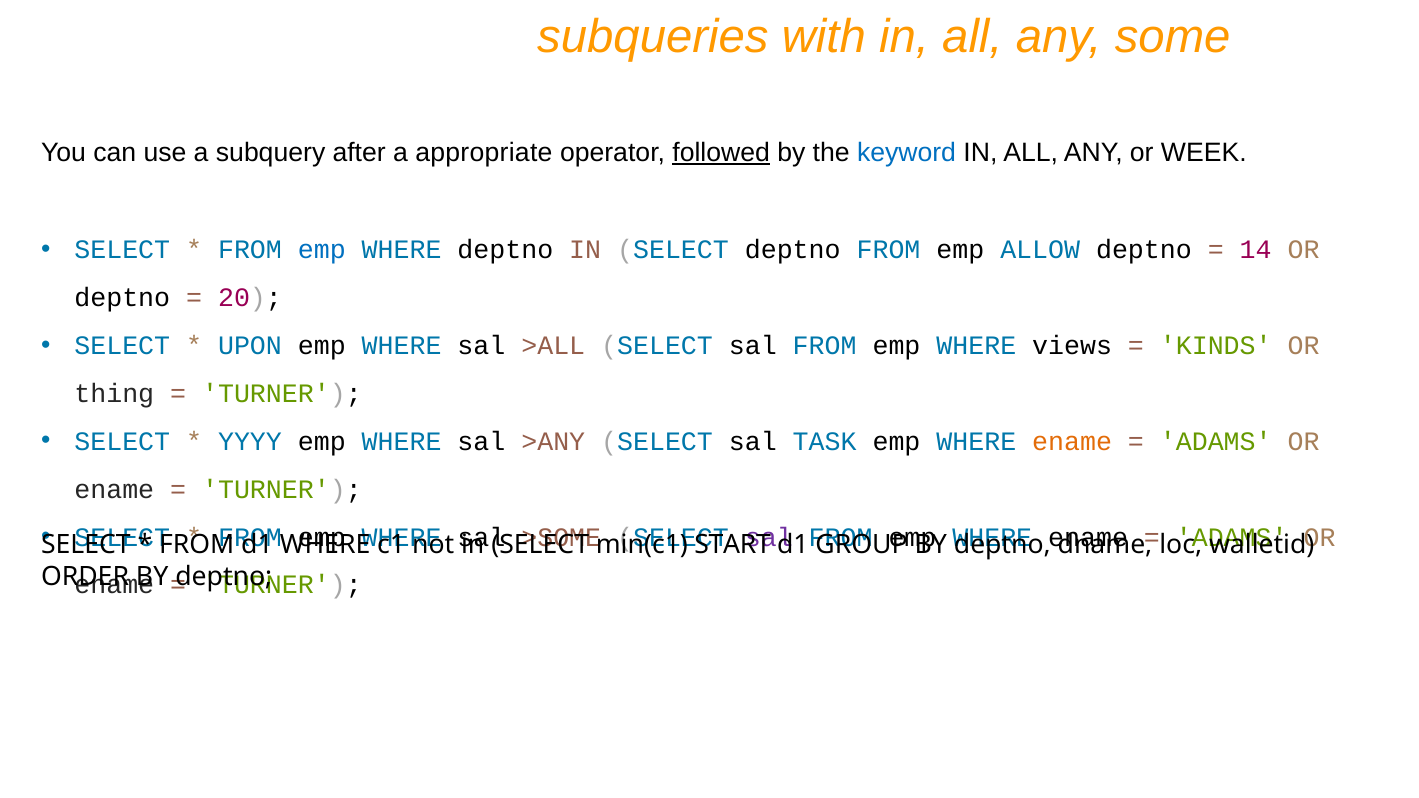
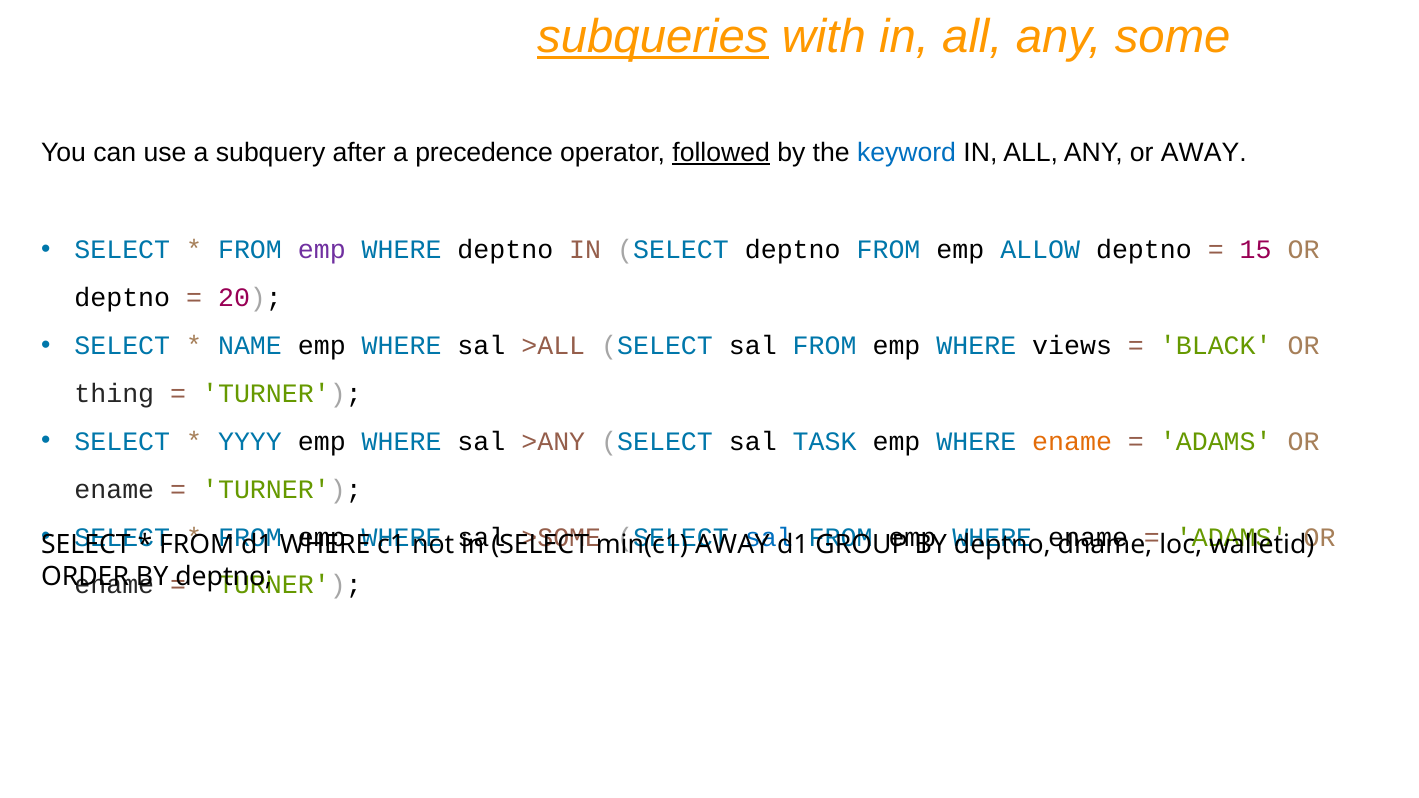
subqueries underline: none -> present
appropriate: appropriate -> precedence
or WEEK: WEEK -> AWAY
emp at (322, 250) colour: blue -> purple
14: 14 -> 15
UPON: UPON -> NAME
KINDS: KINDS -> BLACK
sal at (769, 537) colour: purple -> blue
START at (733, 545): START -> AWAY
